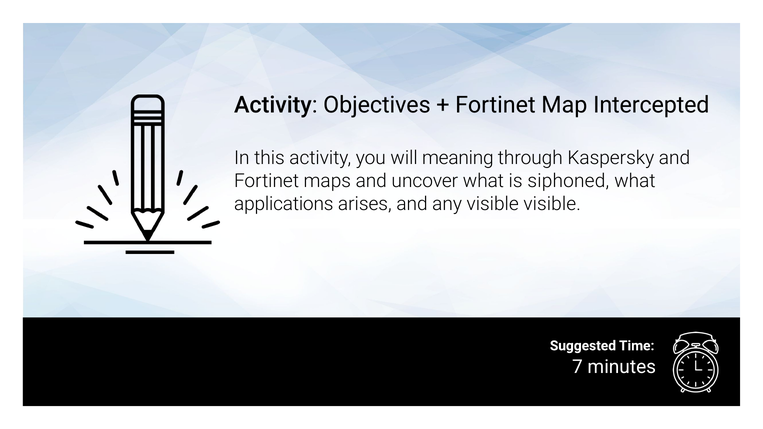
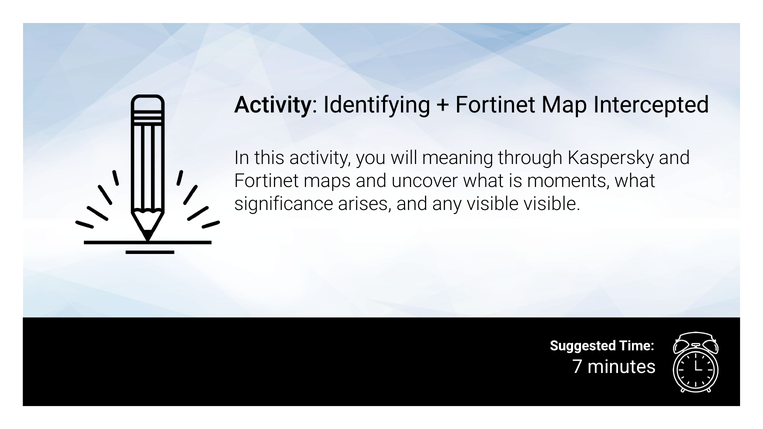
Objectives: Objectives -> Identifying
siphoned: siphoned -> moments
applications: applications -> significance
